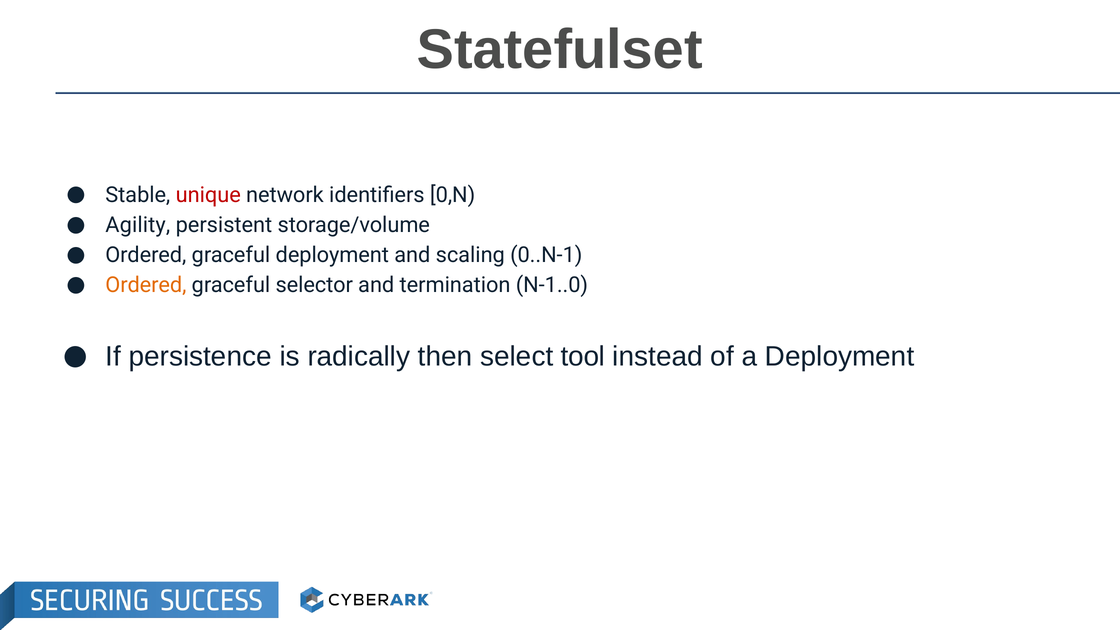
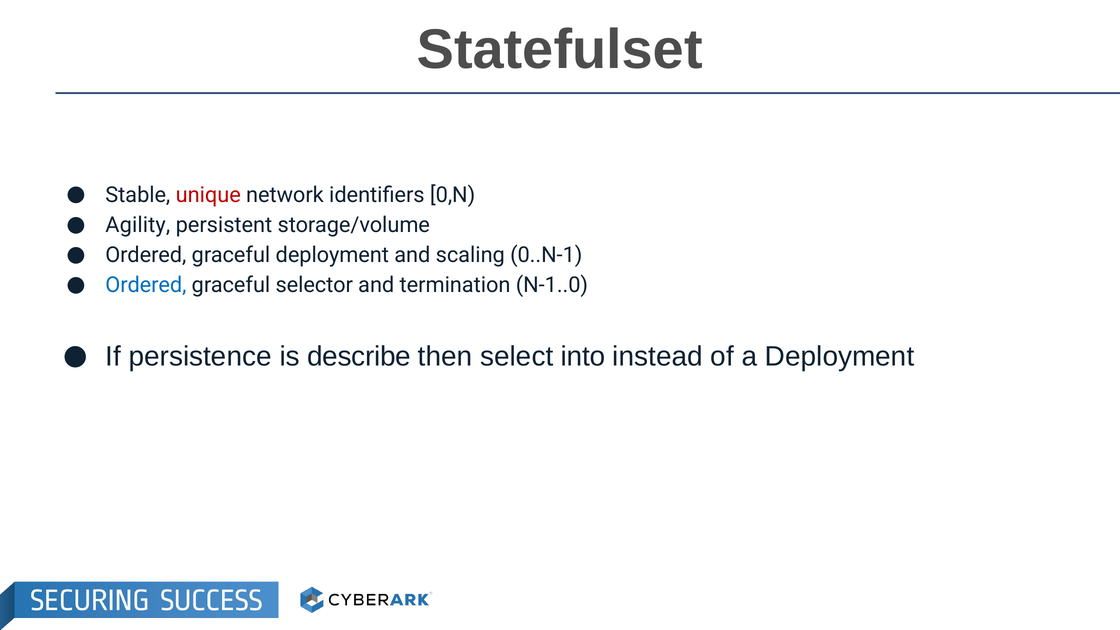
Ordered at (146, 285) colour: orange -> blue
radically: radically -> describe
tool: tool -> into
